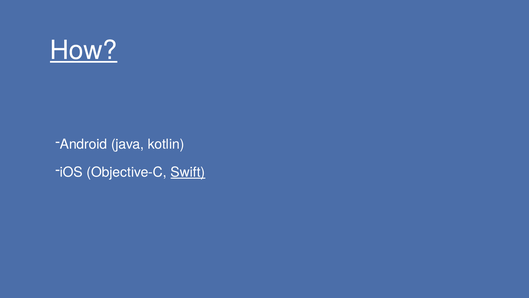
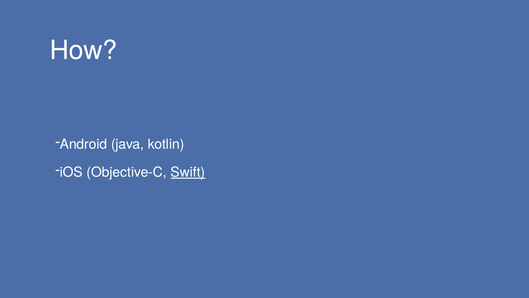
How underline: present -> none
